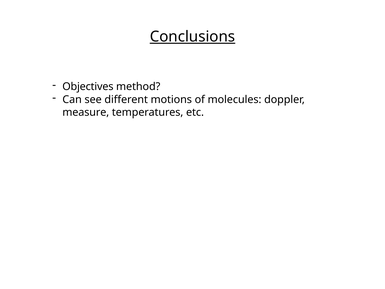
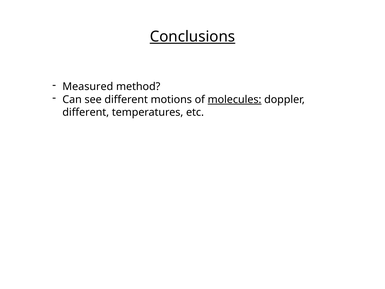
Objectives: Objectives -> Measured
molecules underline: none -> present
measure at (86, 112): measure -> different
